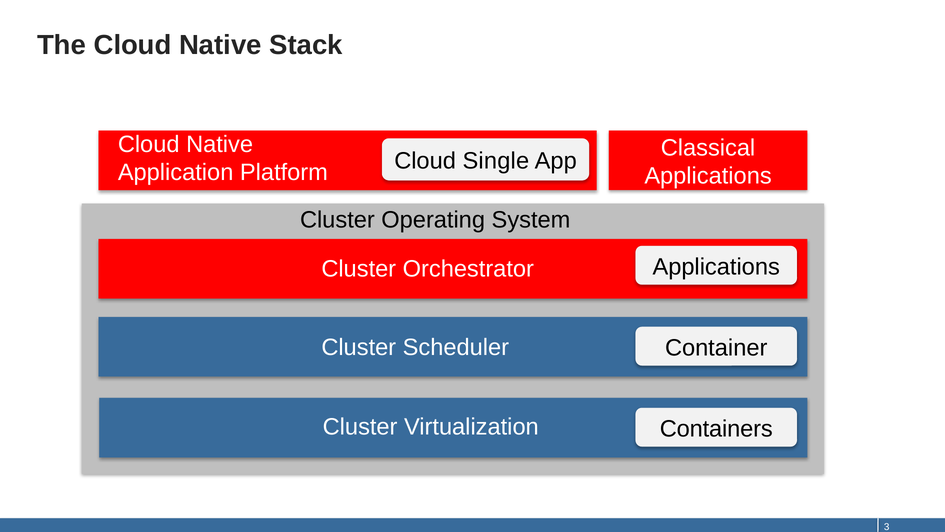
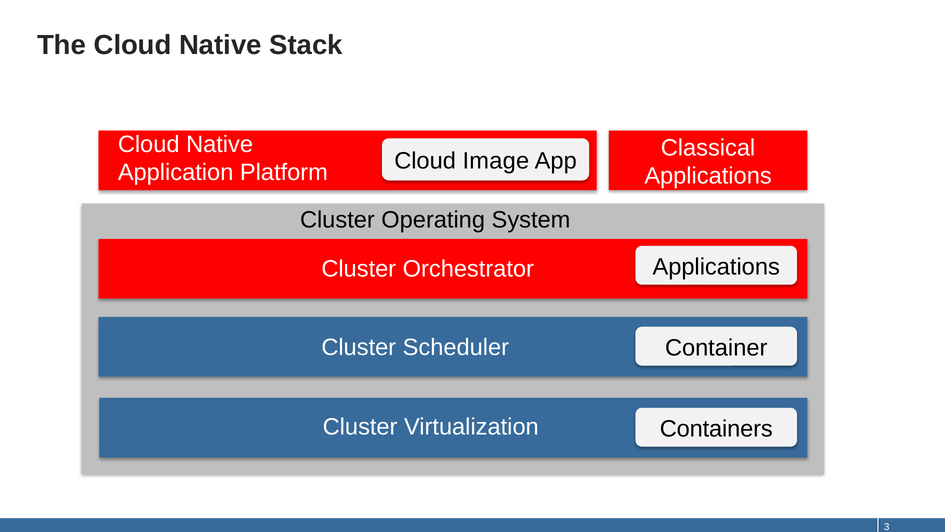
Single: Single -> Image
